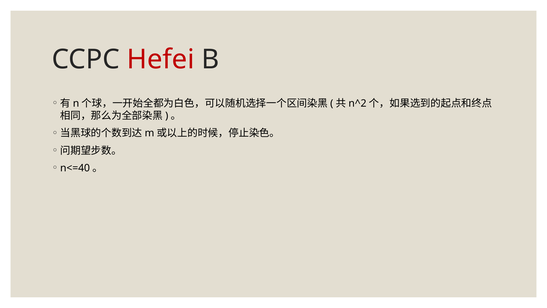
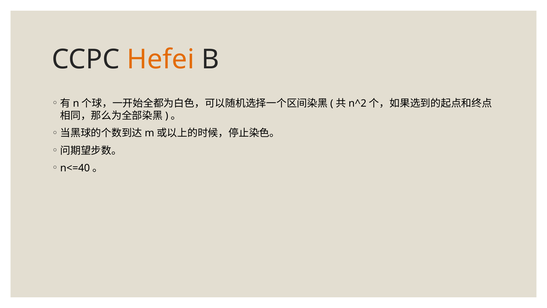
Hefei colour: red -> orange
